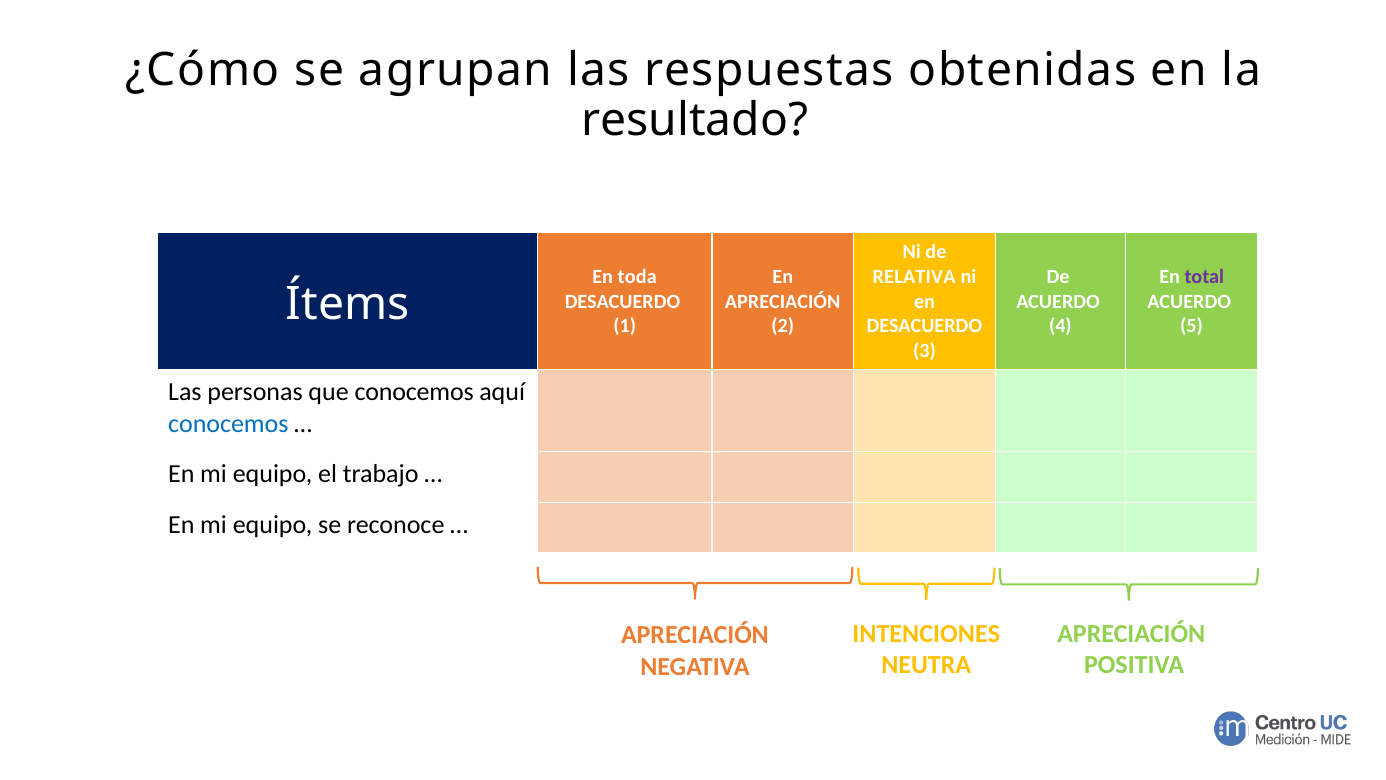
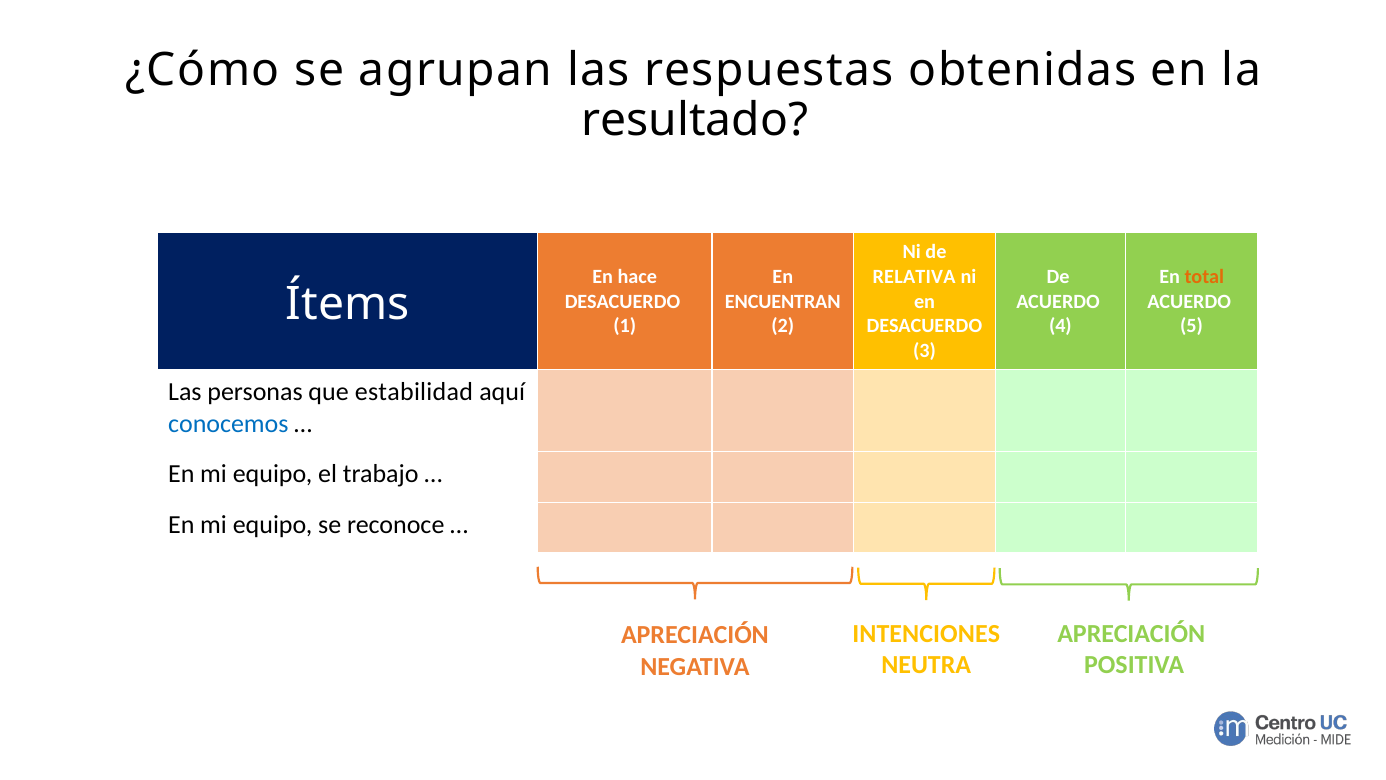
toda: toda -> hace
total colour: purple -> orange
APRECIACIÓN at (783, 301): APRECIACIÓN -> ENCUENTRAN
que conocemos: conocemos -> estabilidad
